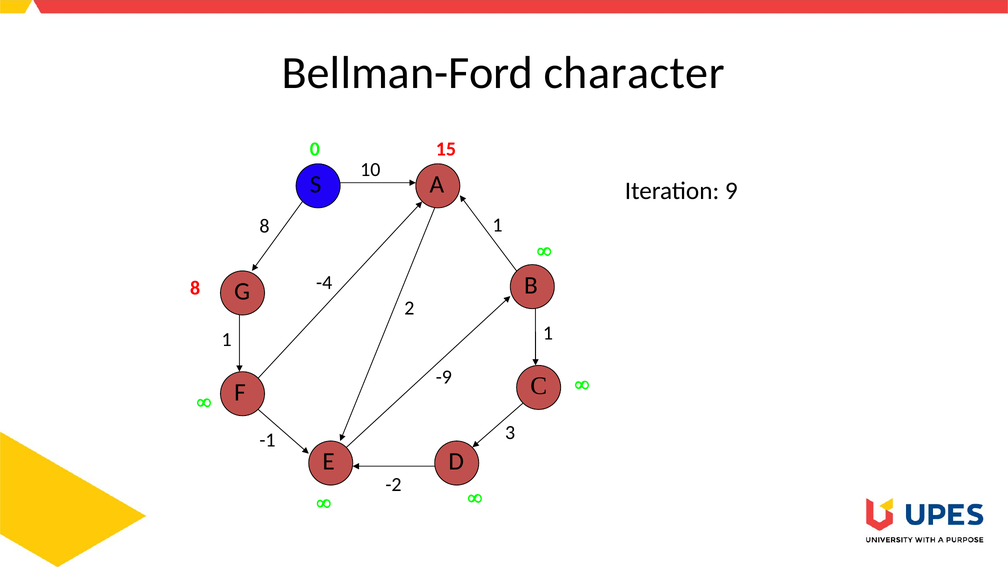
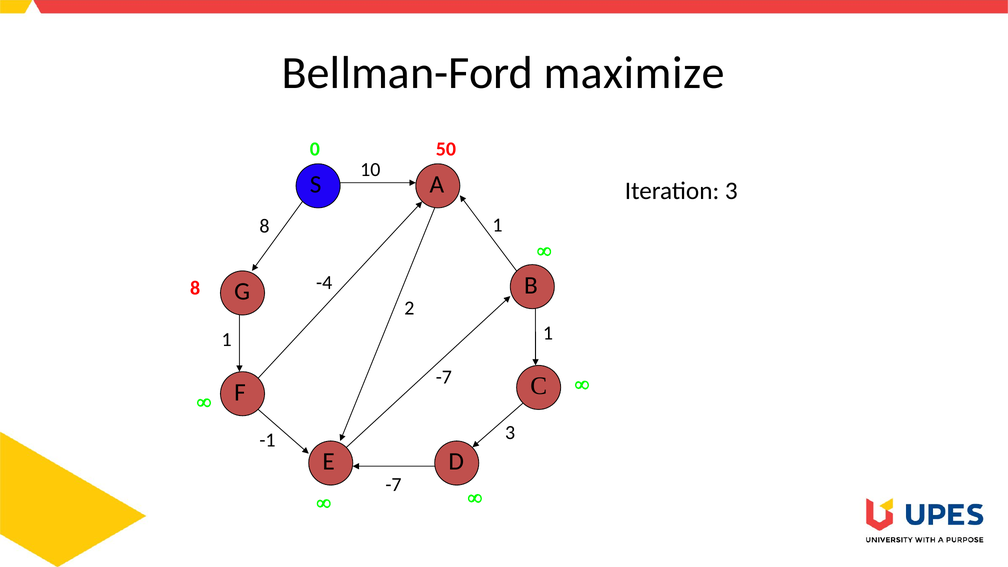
character: character -> maximize
15: 15 -> 50
Iteration 9: 9 -> 3
-9 at (444, 377): -9 -> -7
-2 at (393, 484): -2 -> -7
